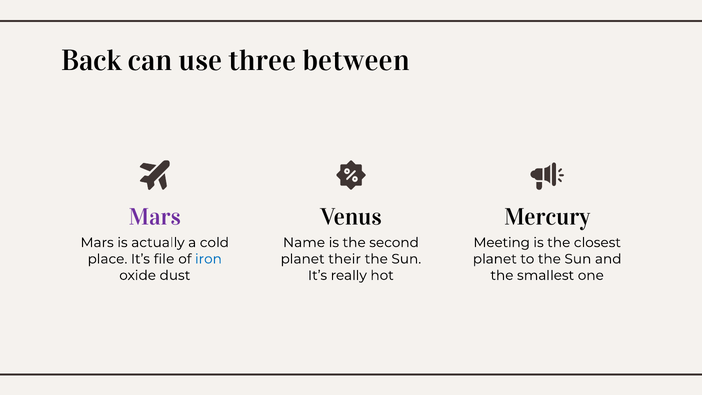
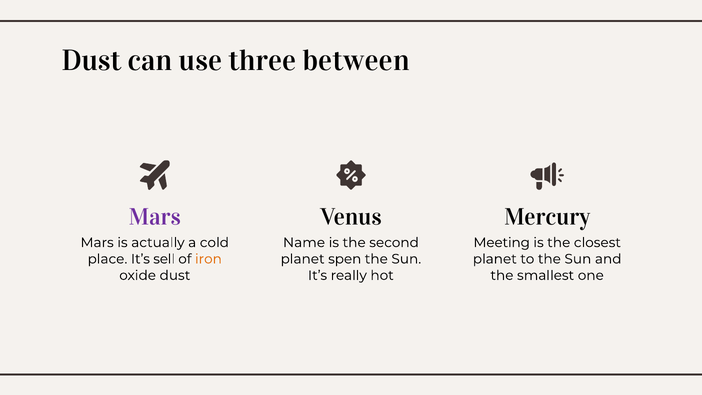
Back at (92, 61): Back -> Dust
file: file -> sell
iron colour: blue -> orange
their: their -> spen
